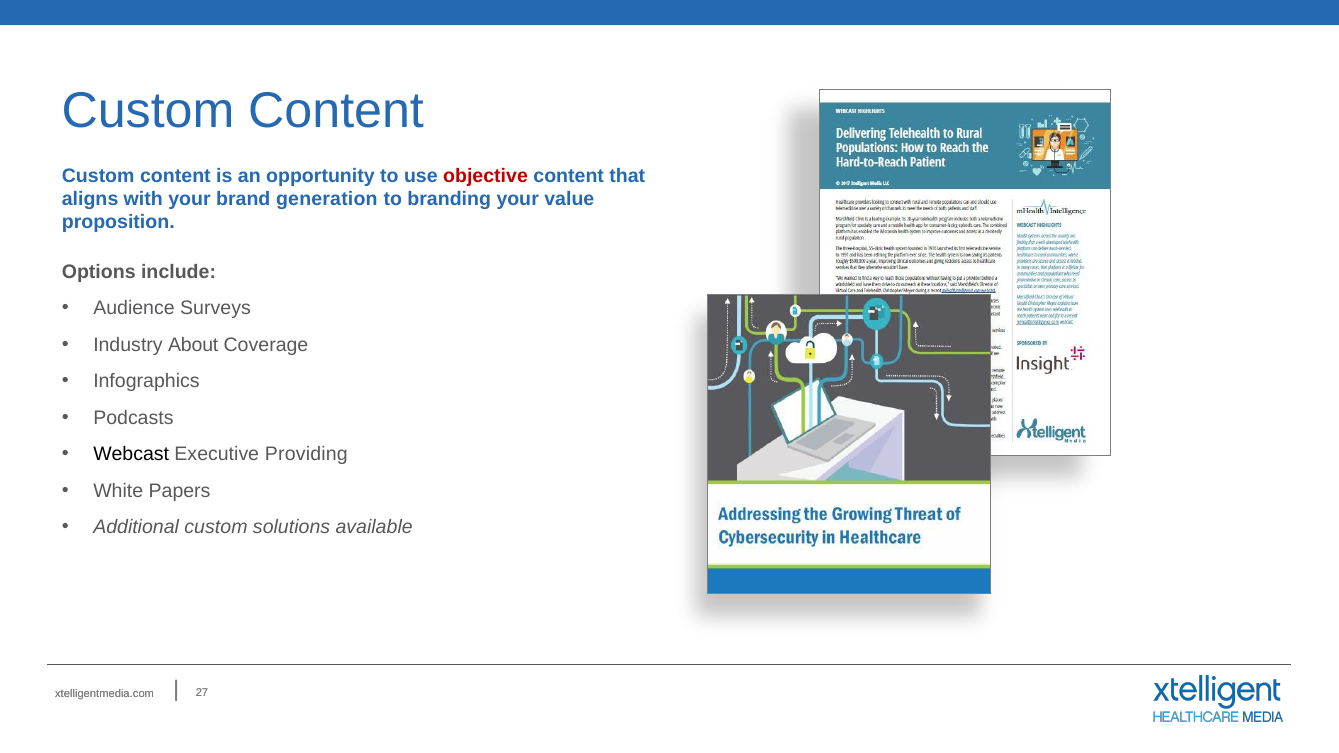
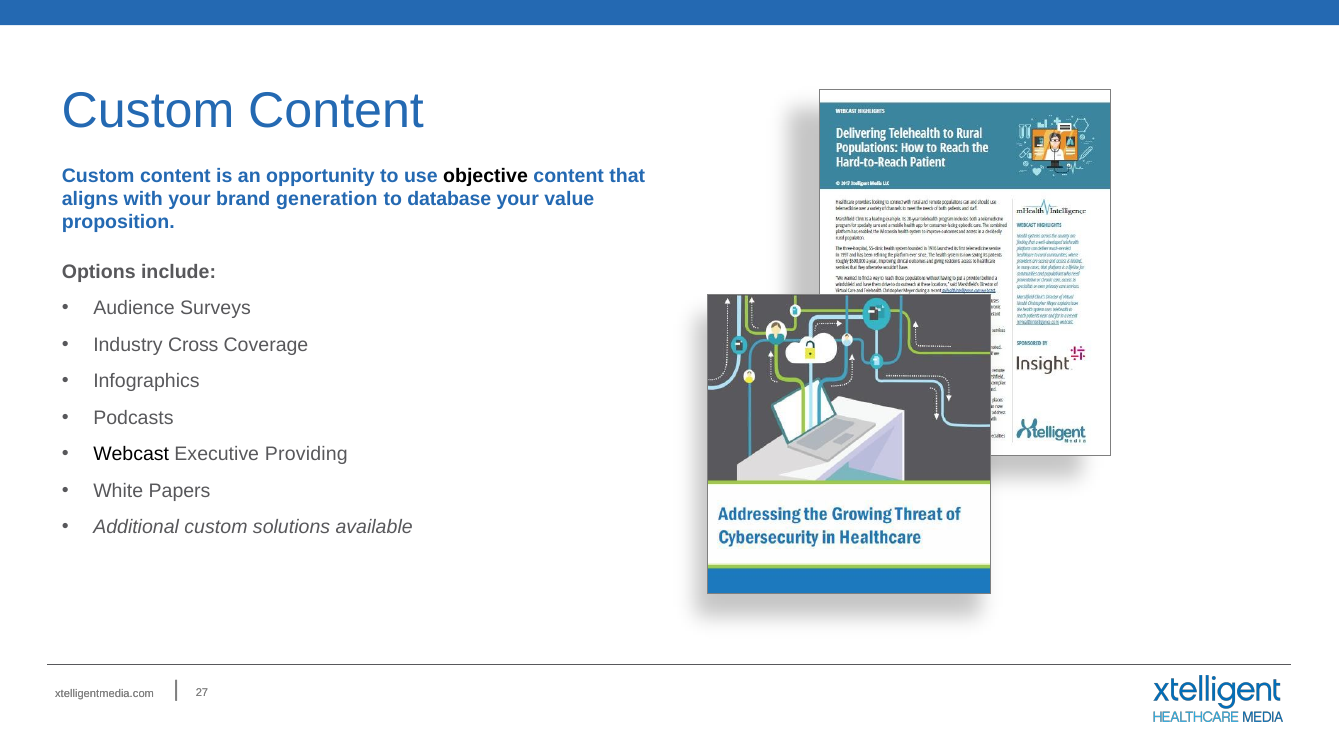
objective colour: red -> black
branding: branding -> database
About: About -> Cross
